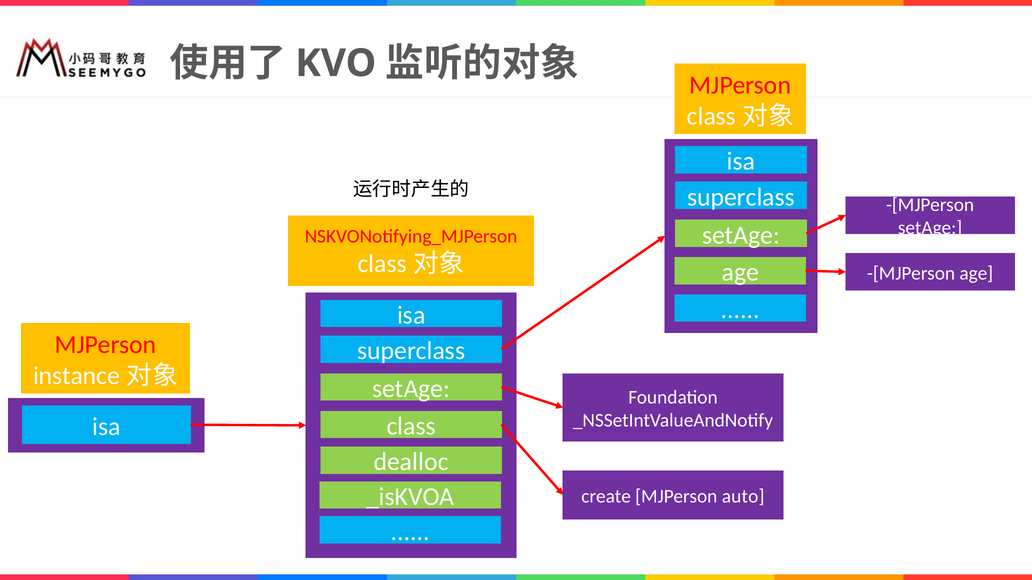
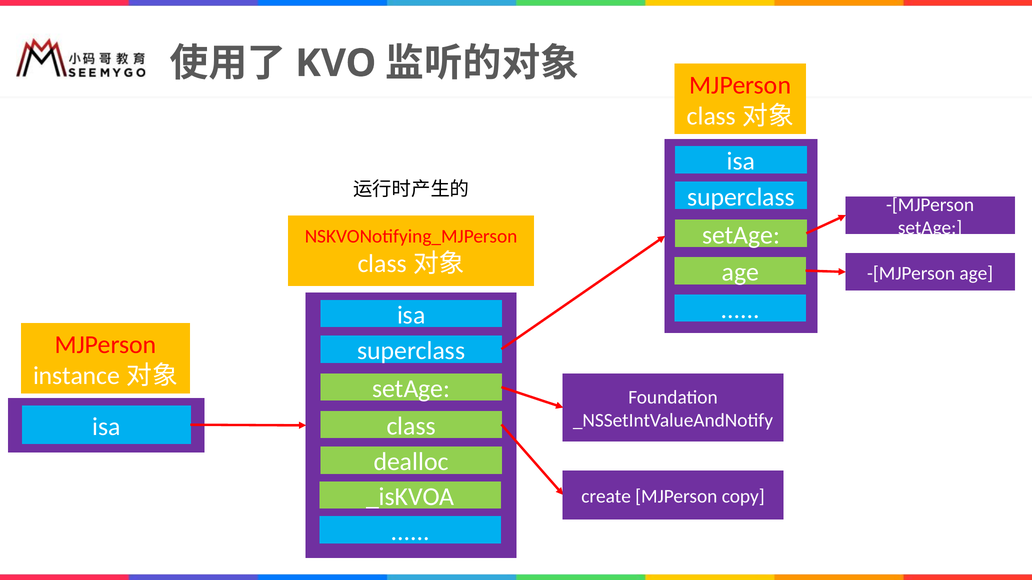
auto: auto -> copy
